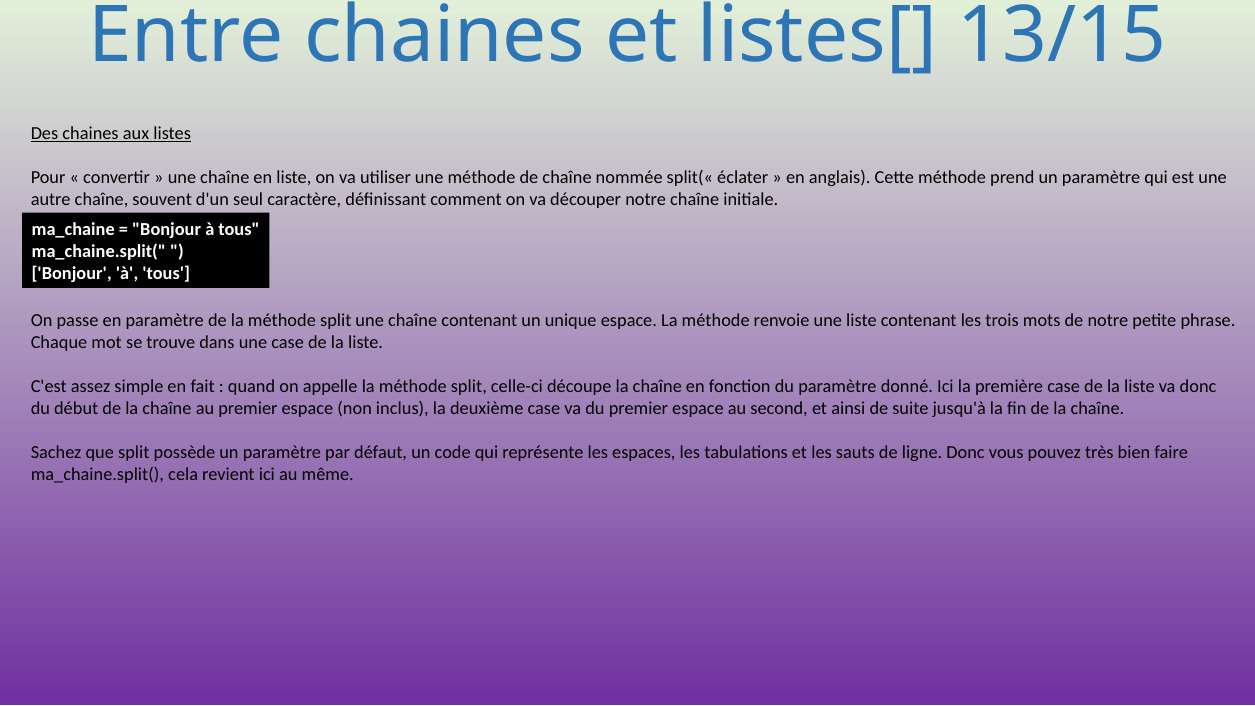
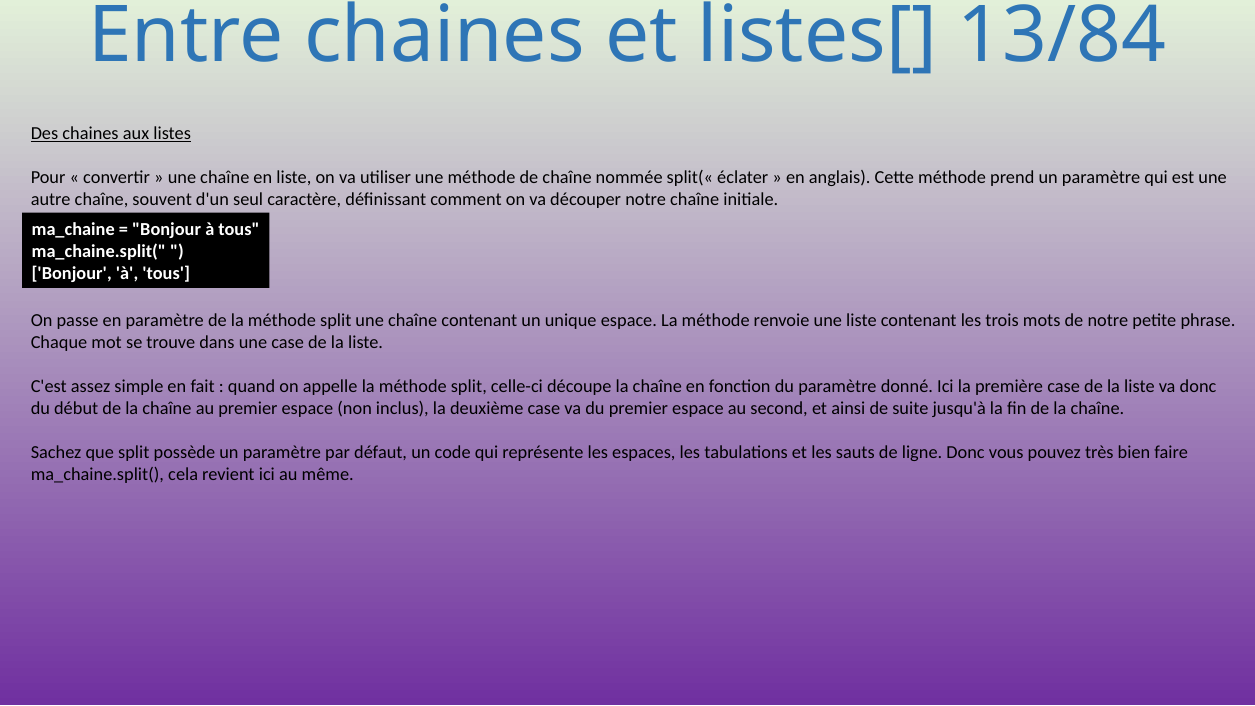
13/15: 13/15 -> 13/84
